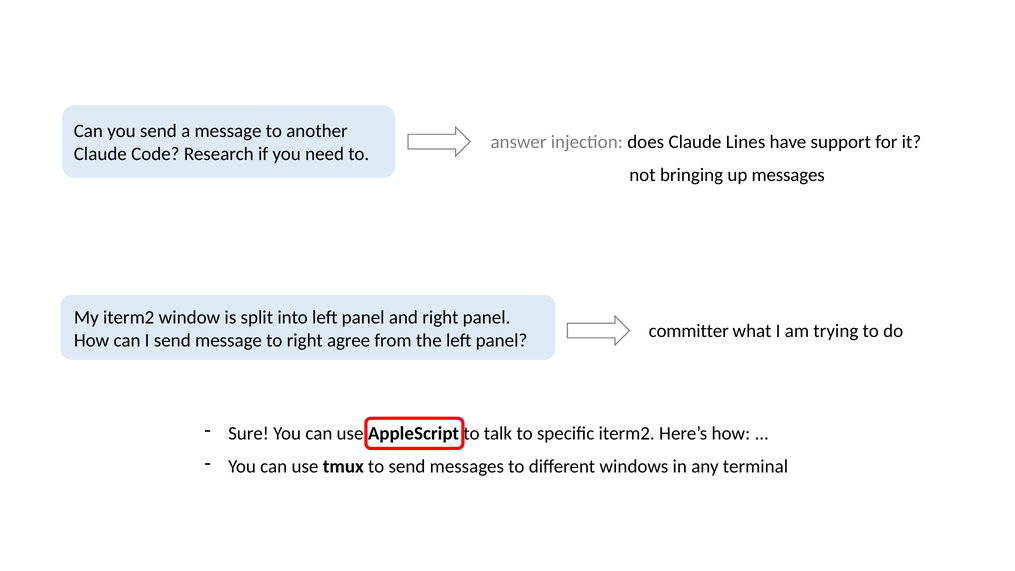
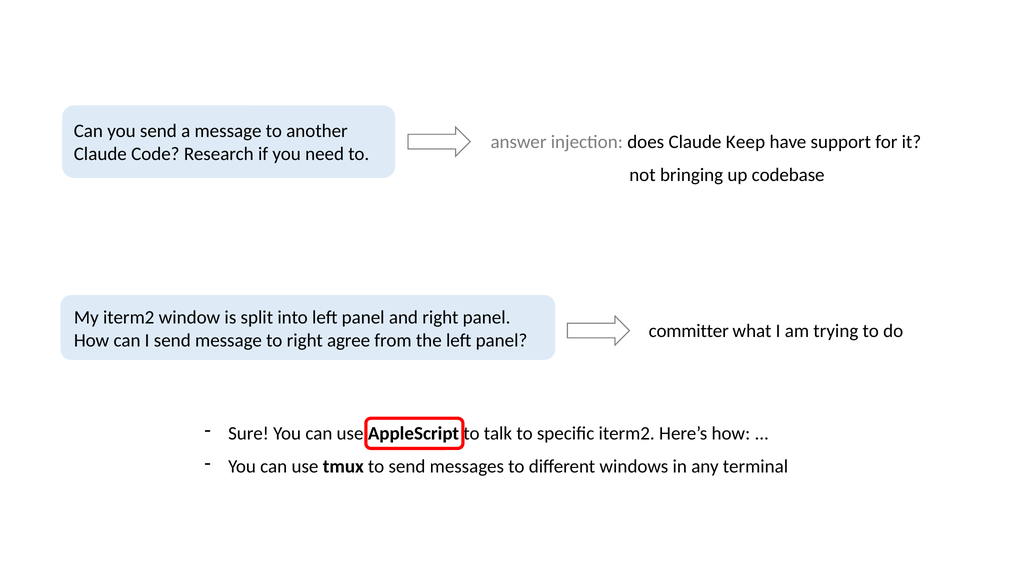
Lines: Lines -> Keep
up messages: messages -> codebase
